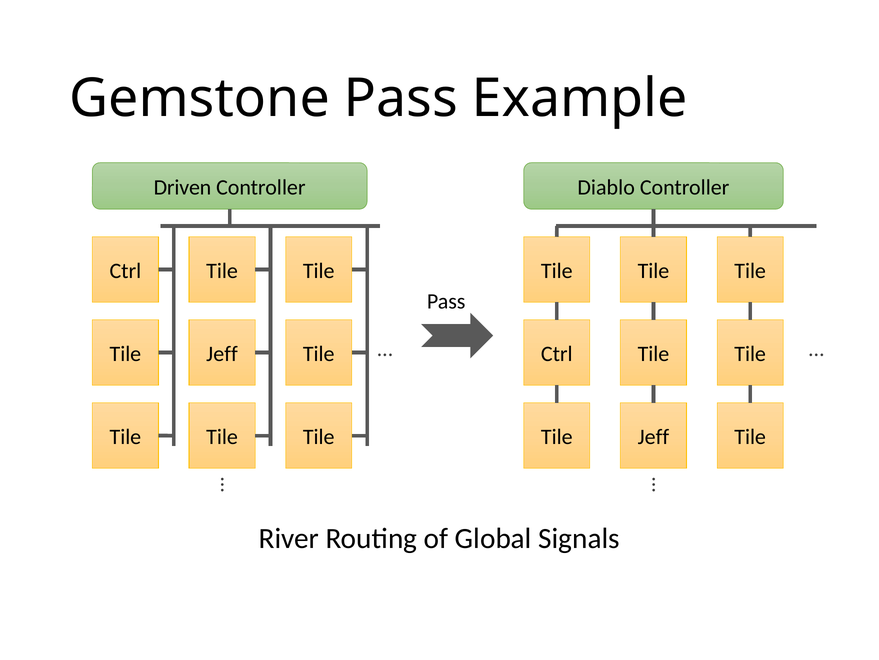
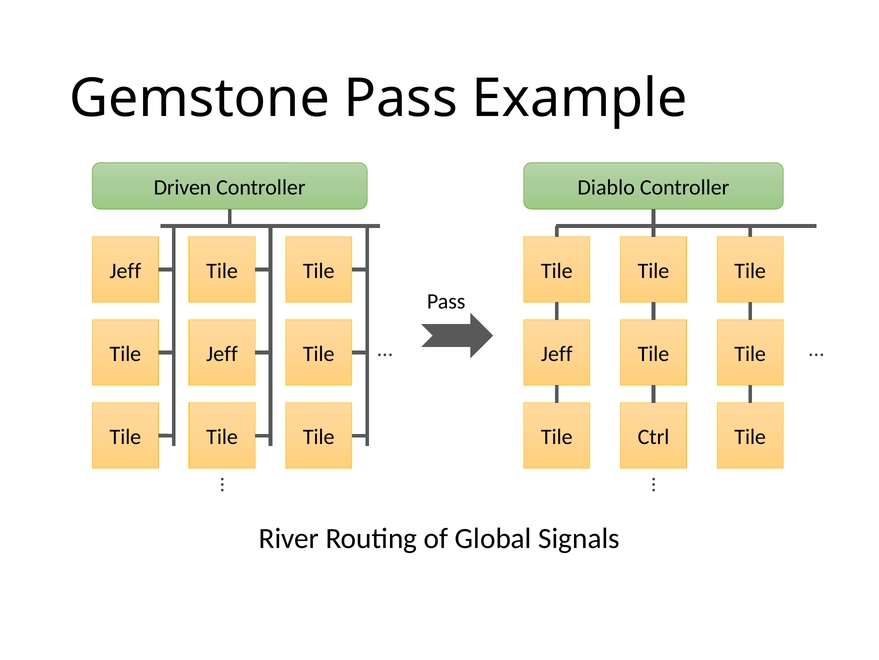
Ctrl at (125, 271): Ctrl -> Jeff
Ctrl at (557, 354): Ctrl -> Jeff
Jeff at (653, 437): Jeff -> Ctrl
